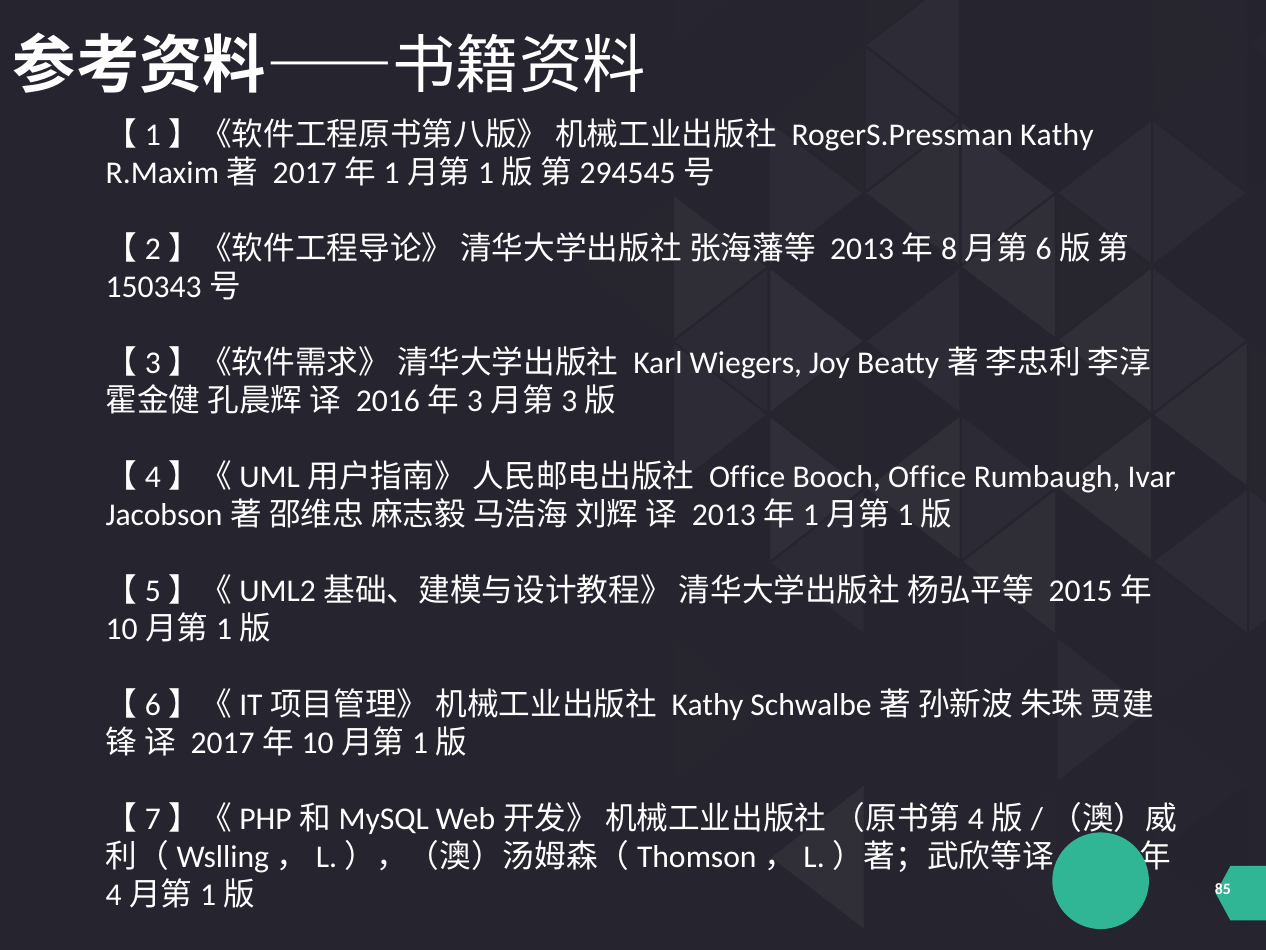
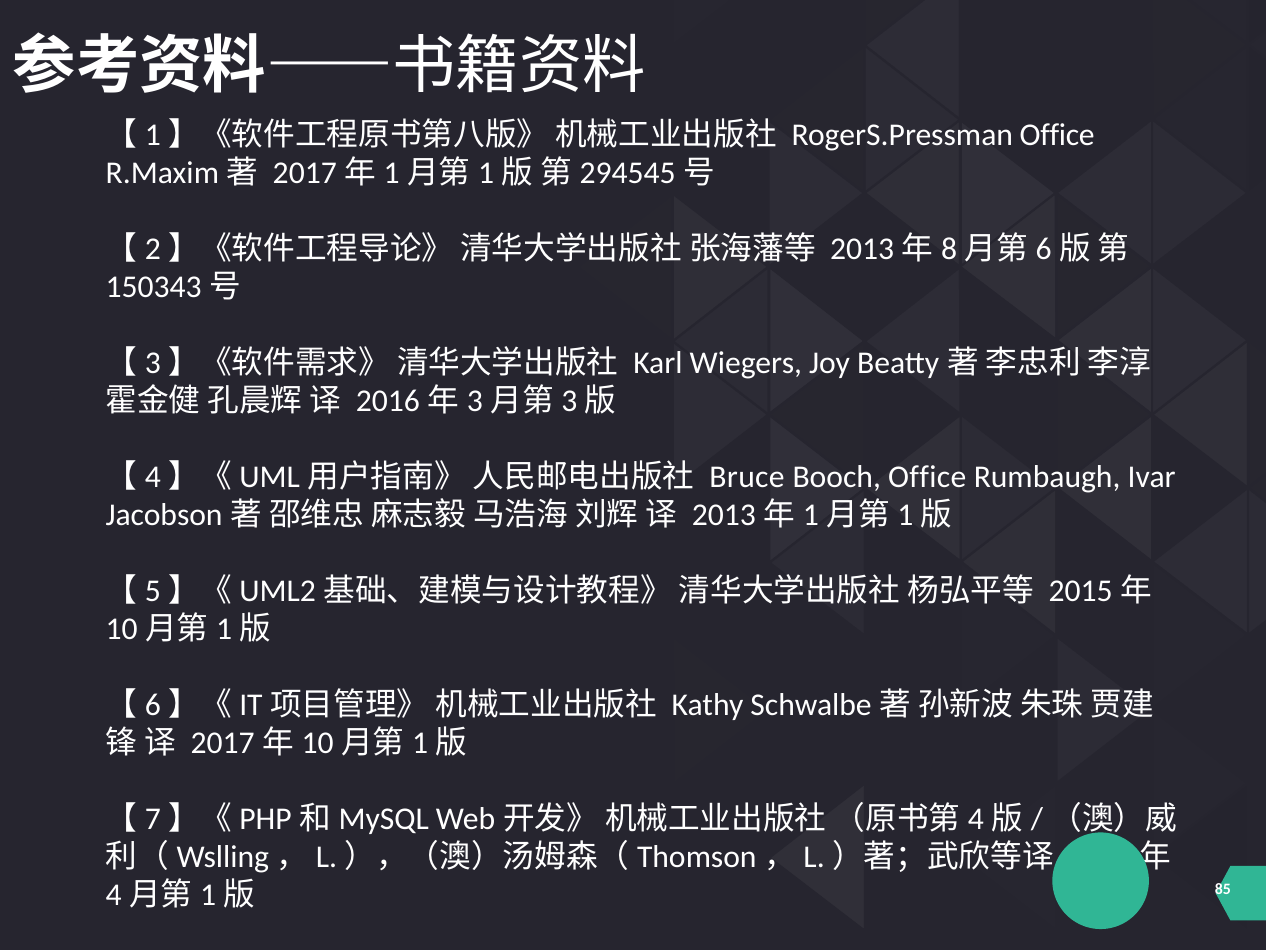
RogerS.Pressman Kathy: Kathy -> Office
Office at (747, 476): Office -> Bruce
